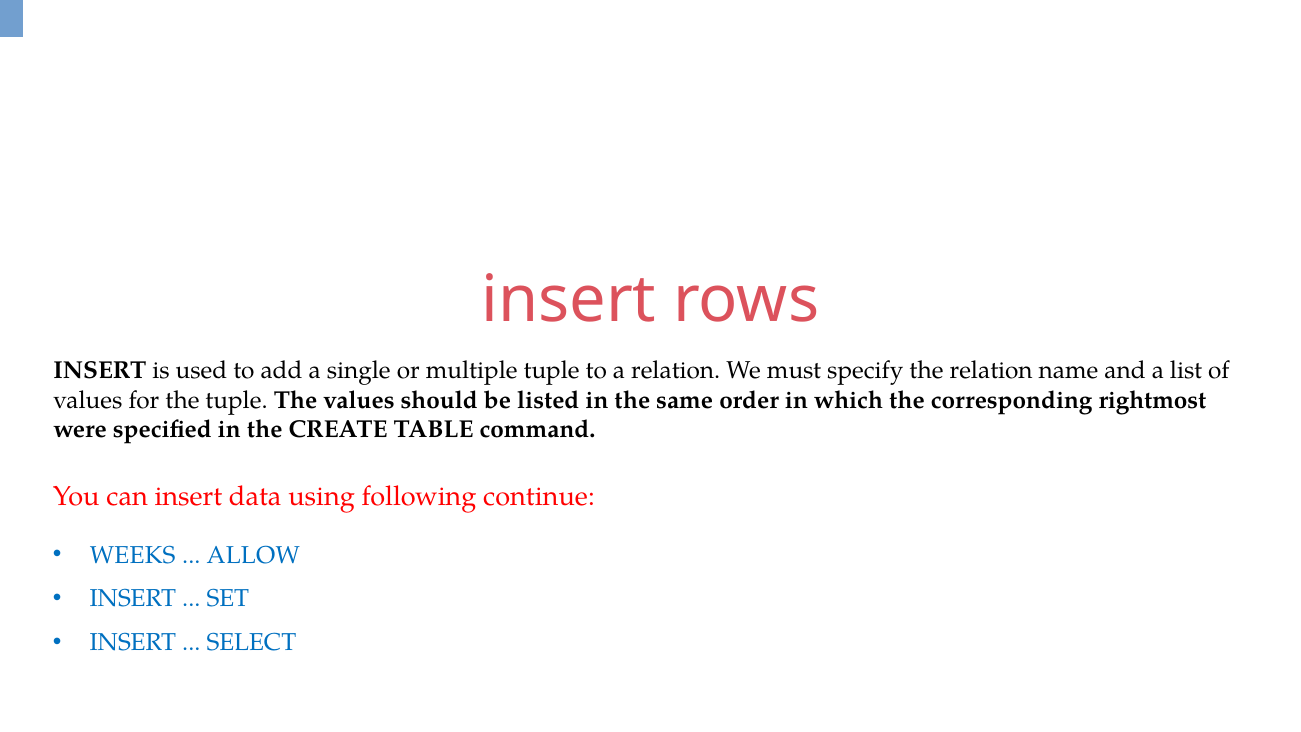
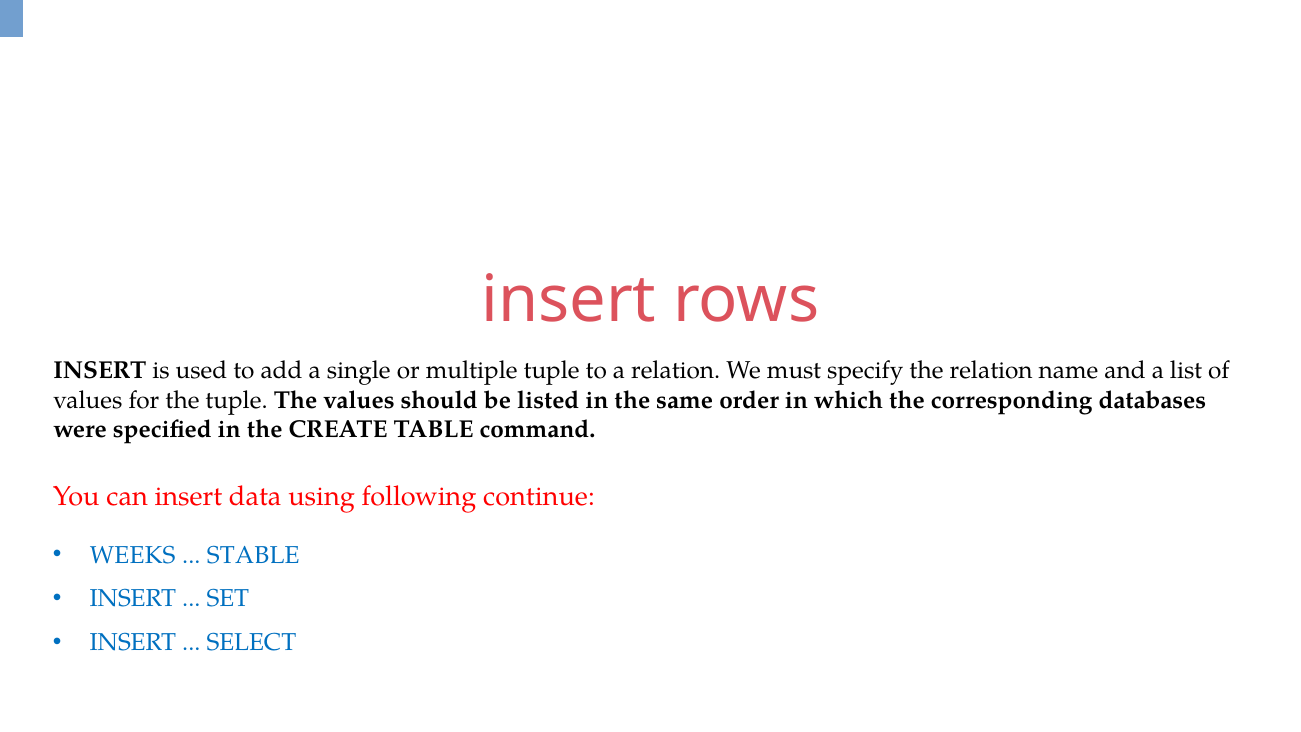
rightmost: rightmost -> databases
ALLOW: ALLOW -> STABLE
